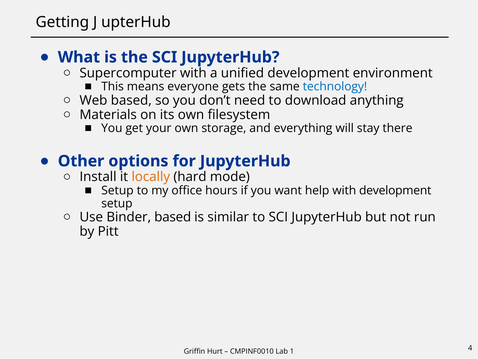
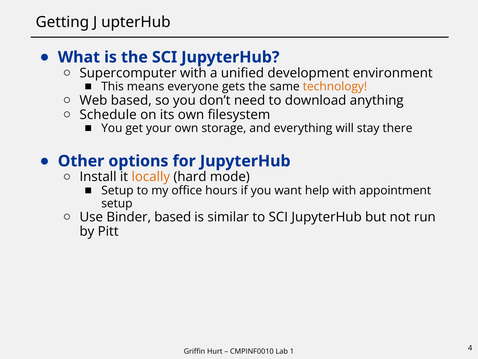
technology colour: blue -> orange
Materials: Materials -> Schedule
with development: development -> appointment
